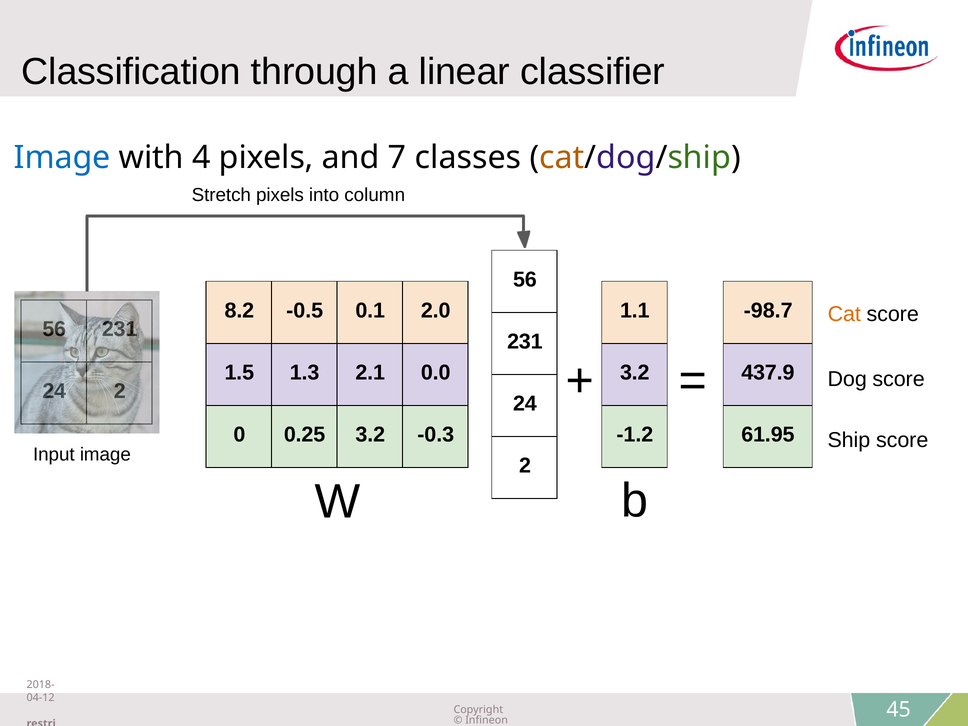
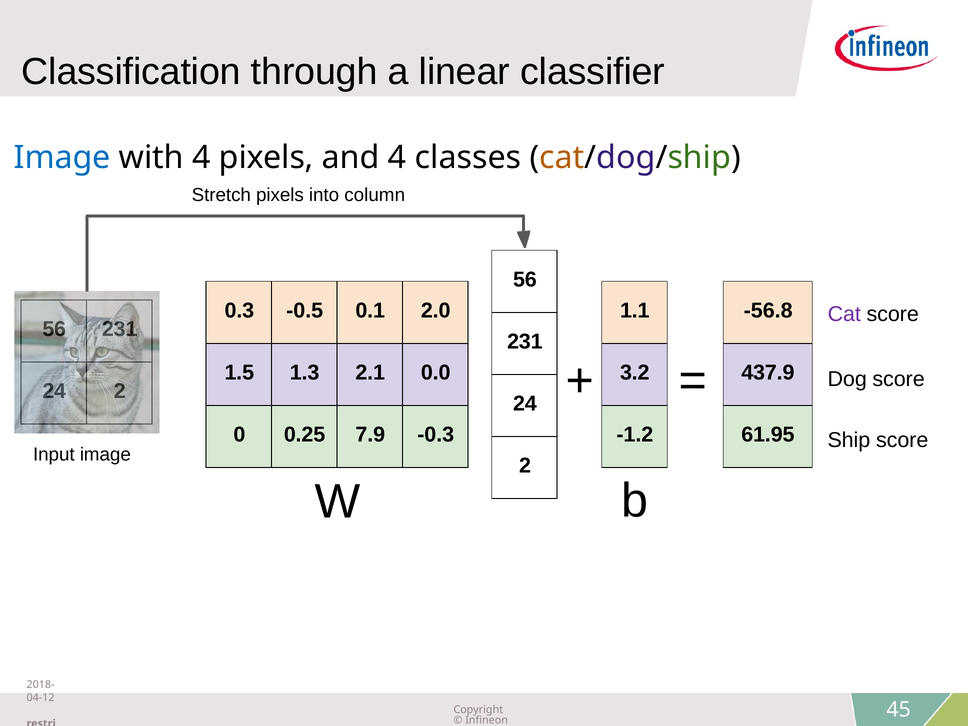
and 7: 7 -> 4
8.2: 8.2 -> 0.3
-98.7: -98.7 -> -56.8
Cat colour: orange -> purple
0.25 3.2: 3.2 -> 7.9
